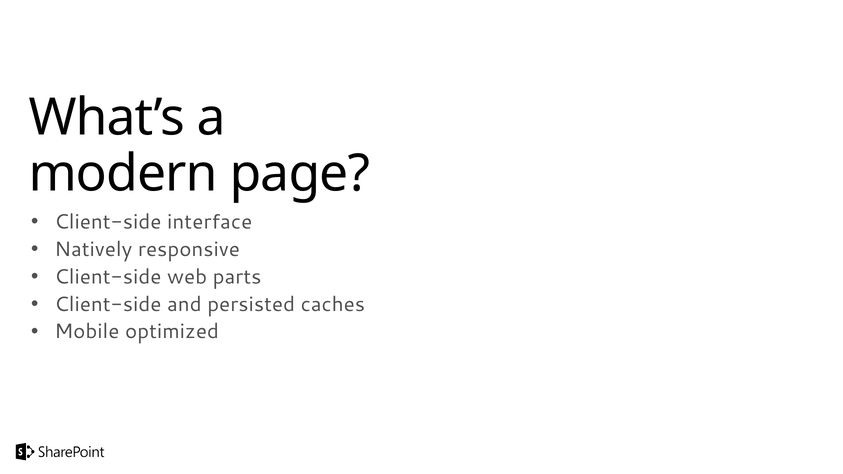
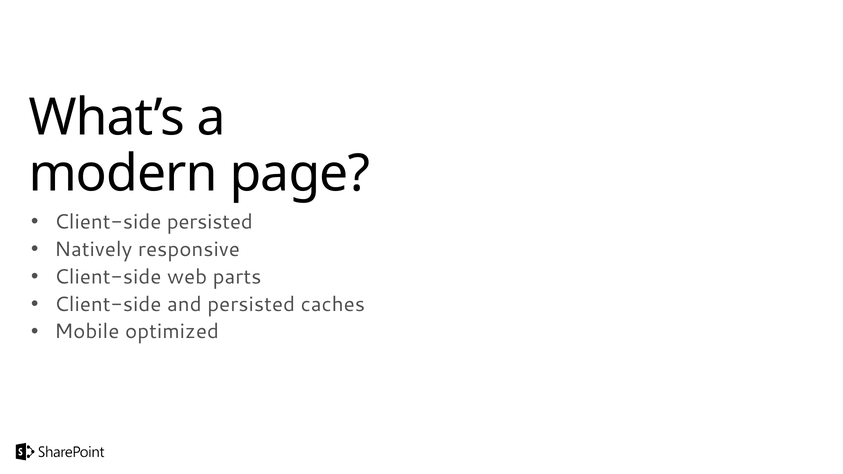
Client-side interface: interface -> persisted
